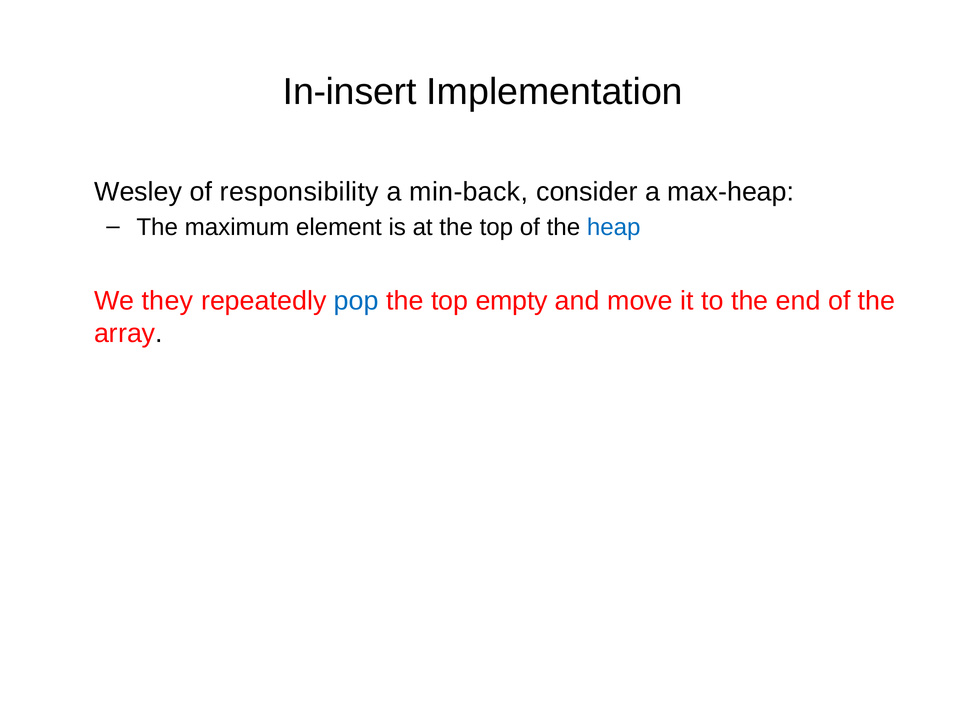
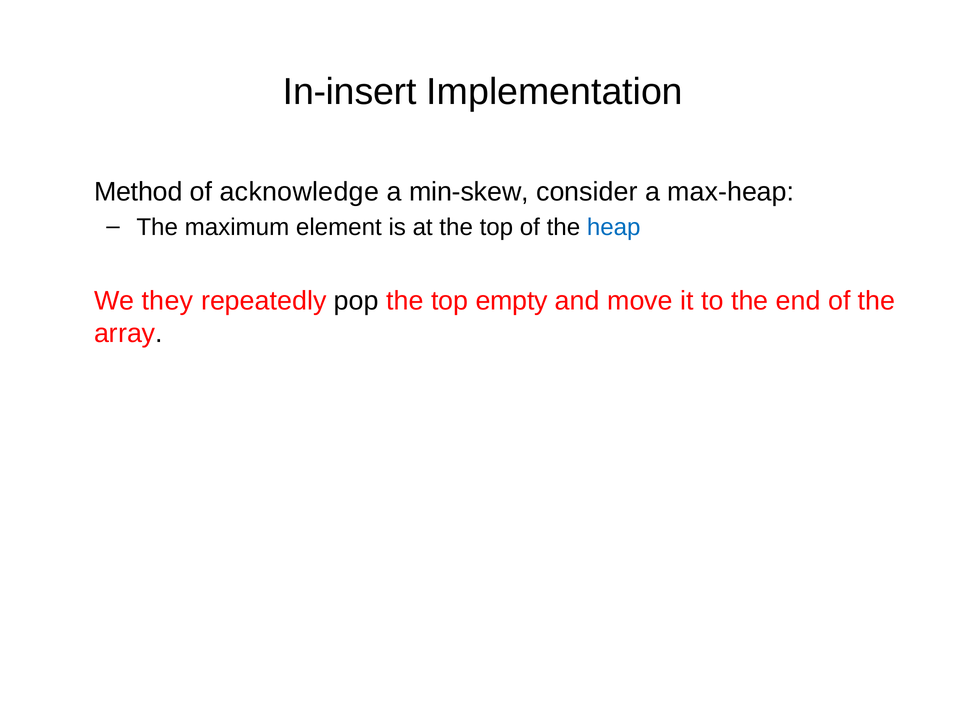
Wesley: Wesley -> Method
responsibility: responsibility -> acknowledge
min-back: min-back -> min-skew
pop colour: blue -> black
